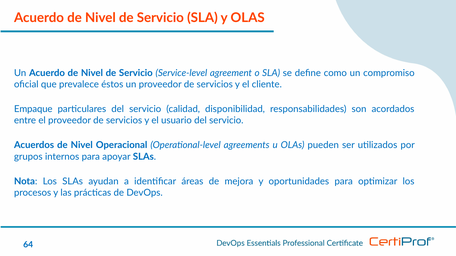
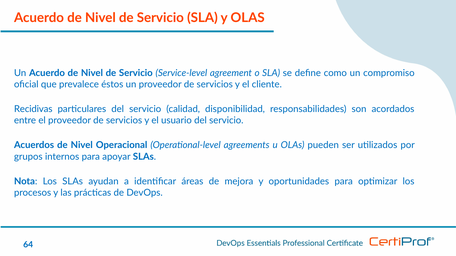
Empaque: Empaque -> Recidivas
